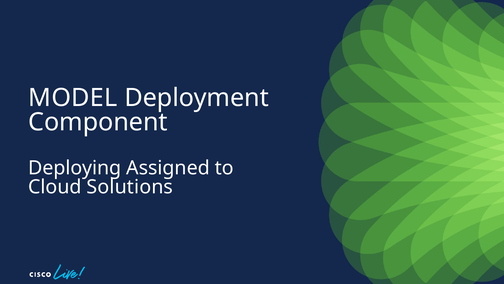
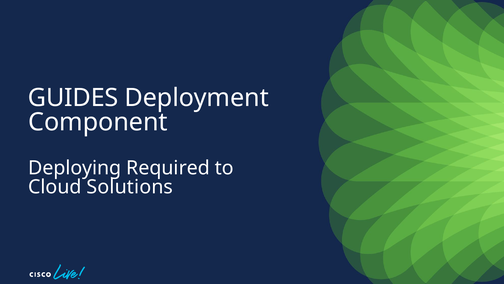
MODEL: MODEL -> GUIDES
Assigned: Assigned -> Required
